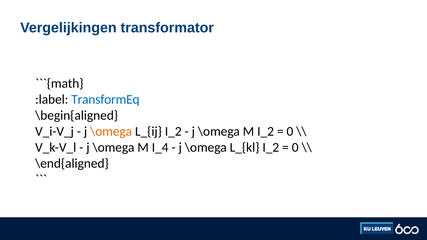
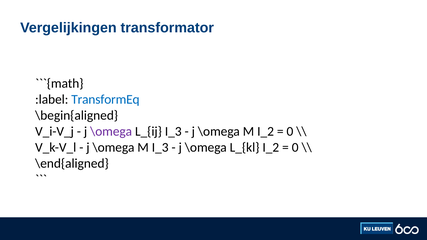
\omega at (111, 132) colour: orange -> purple
L_{ij I_2: I_2 -> I_3
M I_4: I_4 -> I_3
